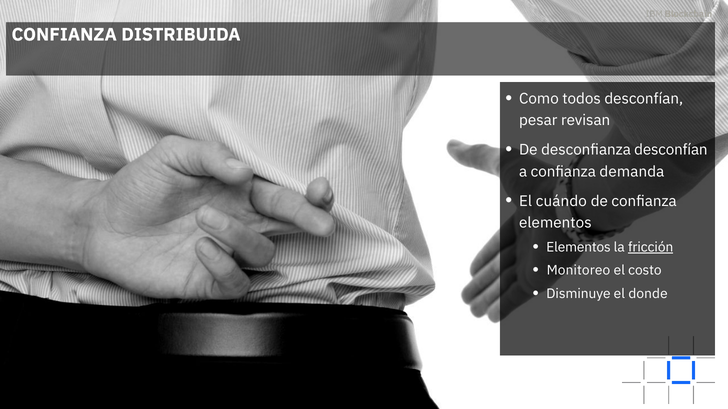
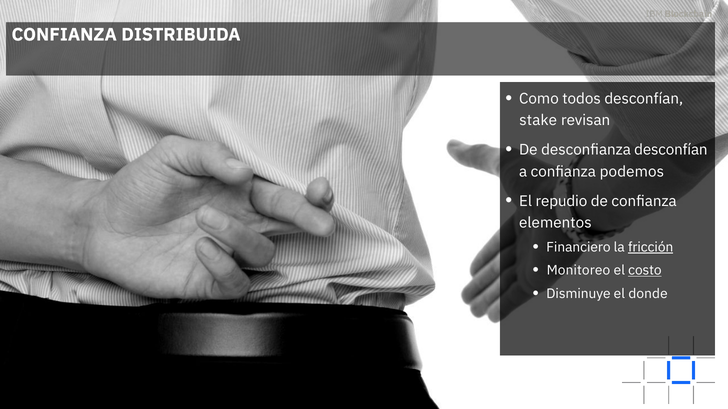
pesar: pesar -> stake
demanda: demanda -> podemos
cuándo: cuándo -> repudio
Elementos at (579, 247): Elementos -> Financiero
costo underline: none -> present
